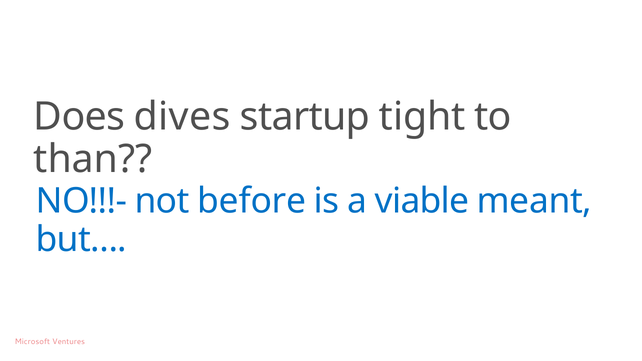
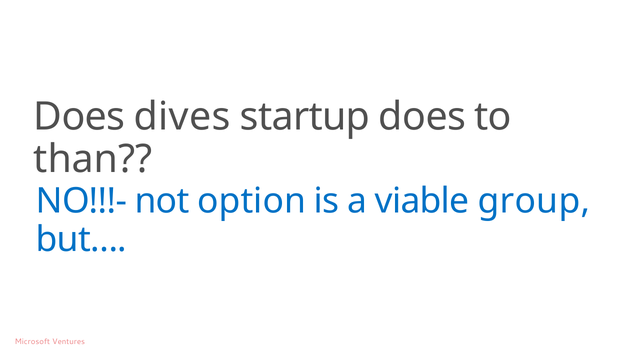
startup tight: tight -> does
before: before -> option
meant: meant -> group
